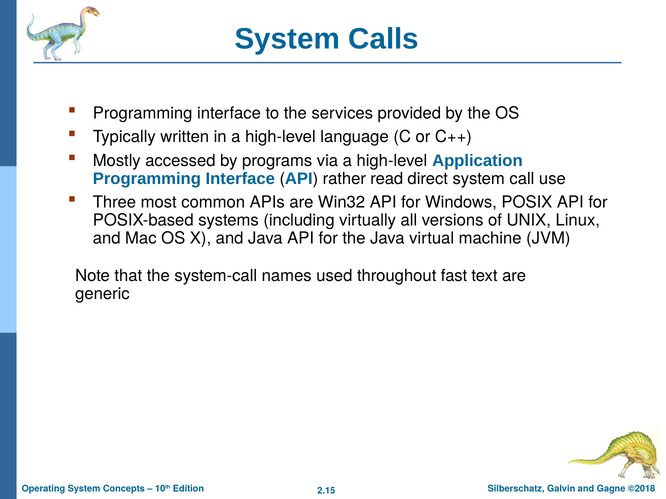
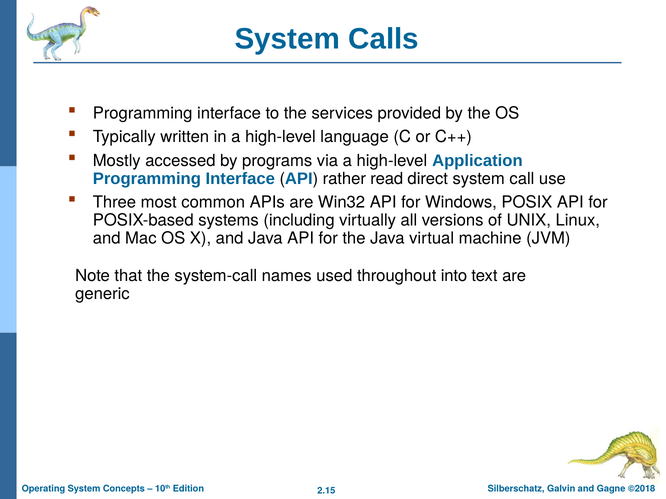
fast: fast -> into
